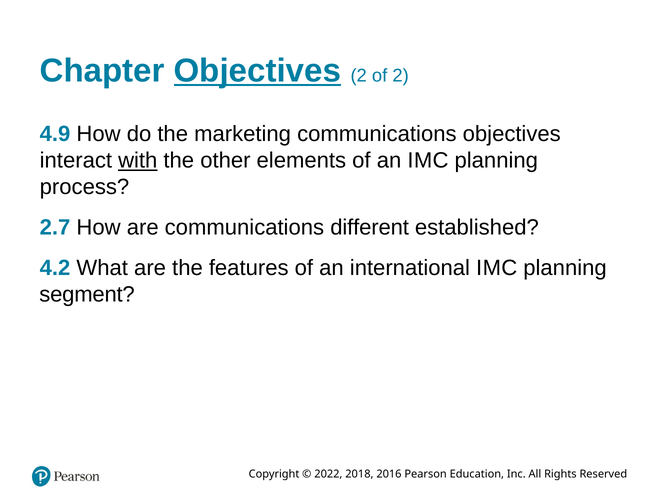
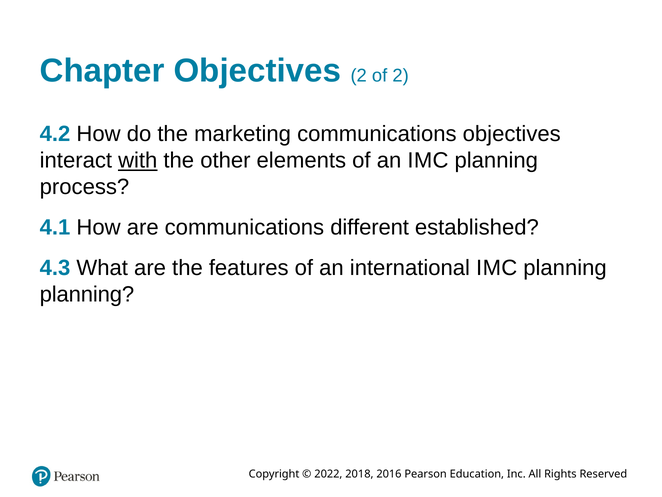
Objectives at (257, 71) underline: present -> none
4.9: 4.9 -> 4.2
2.7: 2.7 -> 4.1
4.2: 4.2 -> 4.3
segment at (87, 294): segment -> planning
